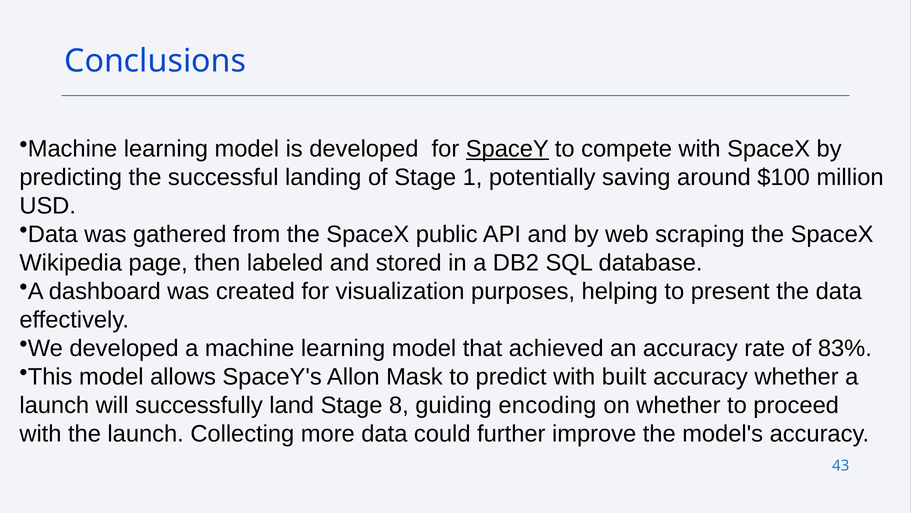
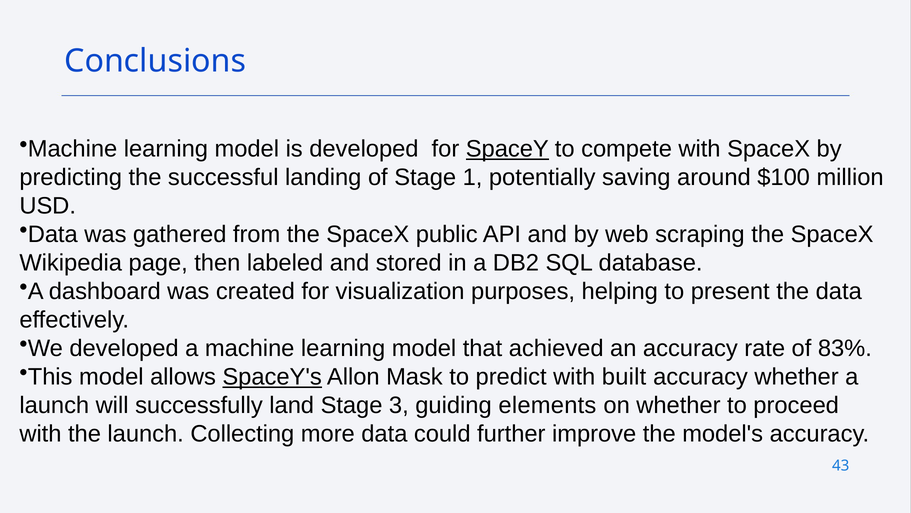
SpaceY's underline: none -> present
8: 8 -> 3
encoding: encoding -> elements
